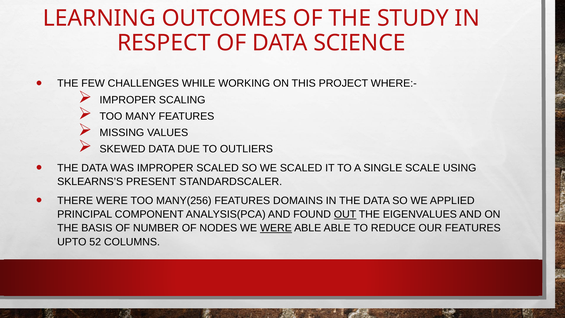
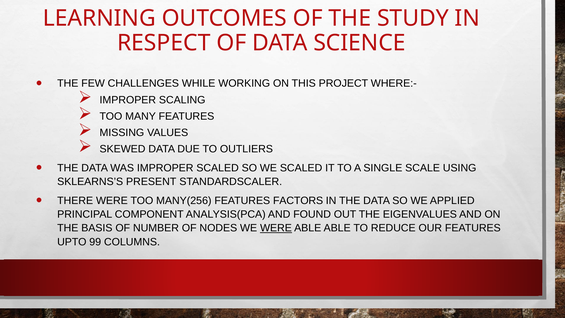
DOMAINS: DOMAINS -> FACTORS
OUT underline: present -> none
52: 52 -> 99
